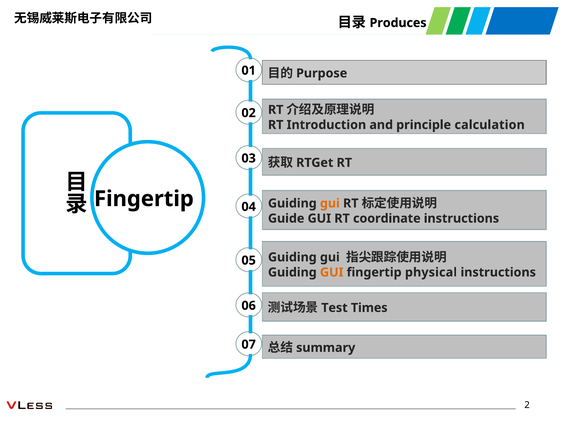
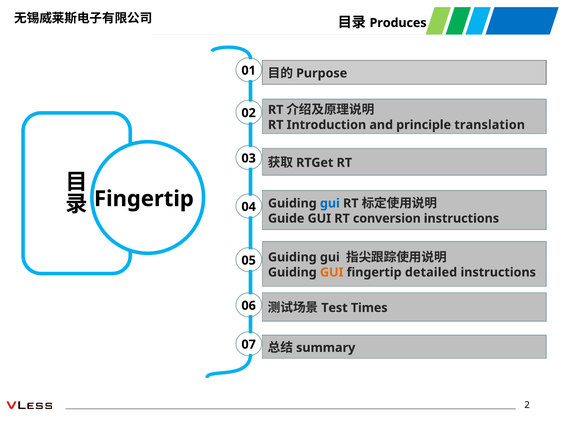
calculation: calculation -> translation
gui at (330, 203) colour: orange -> blue
coordinate: coordinate -> conversion
physical: physical -> detailed
